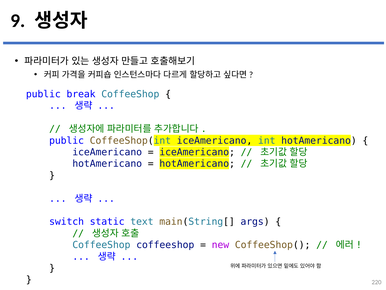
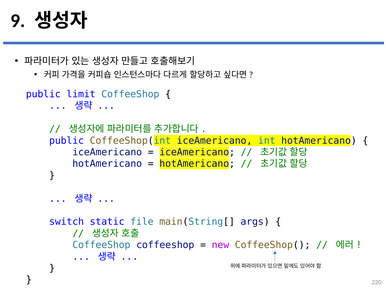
break: break -> limit
text: text -> file
